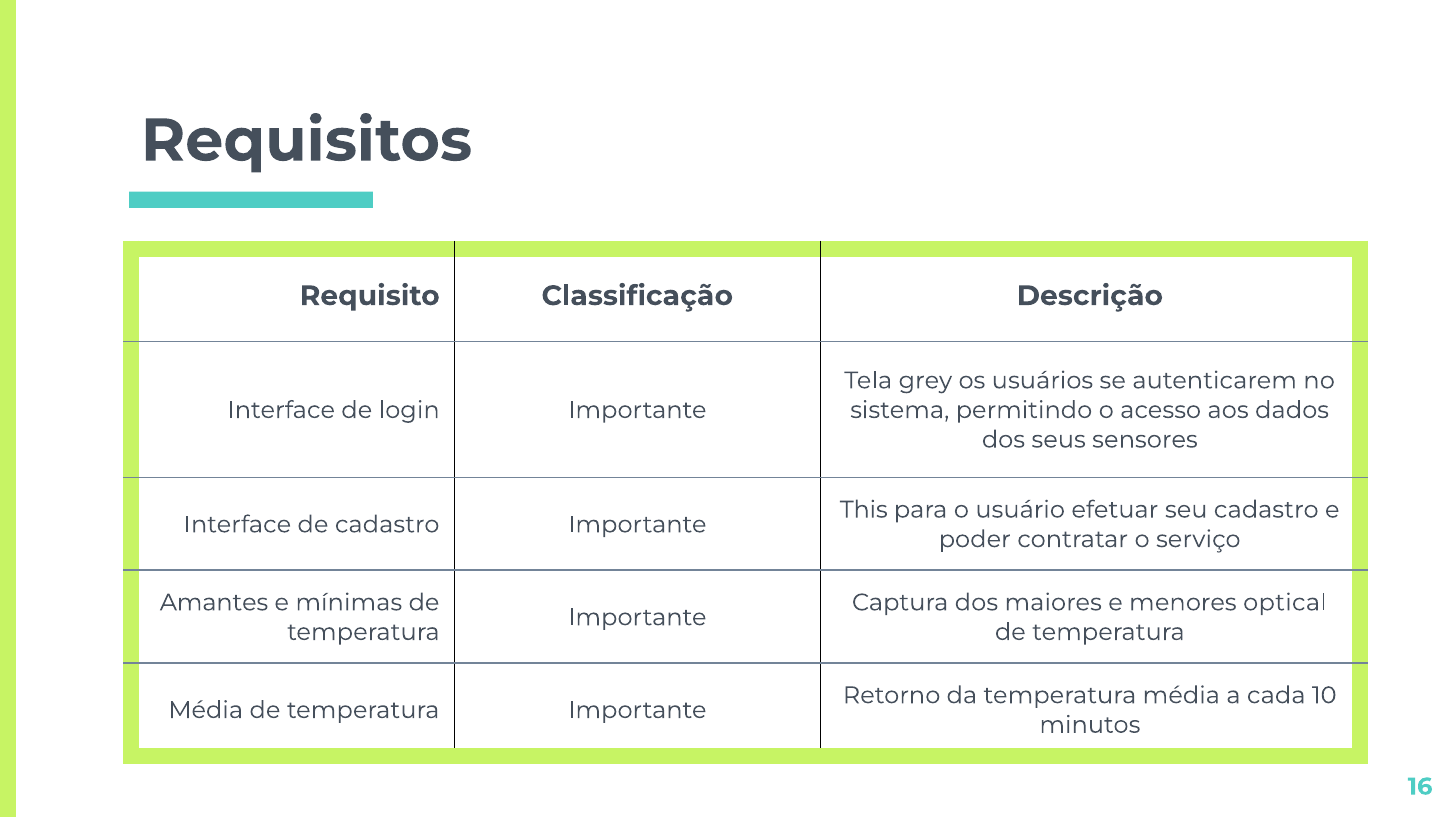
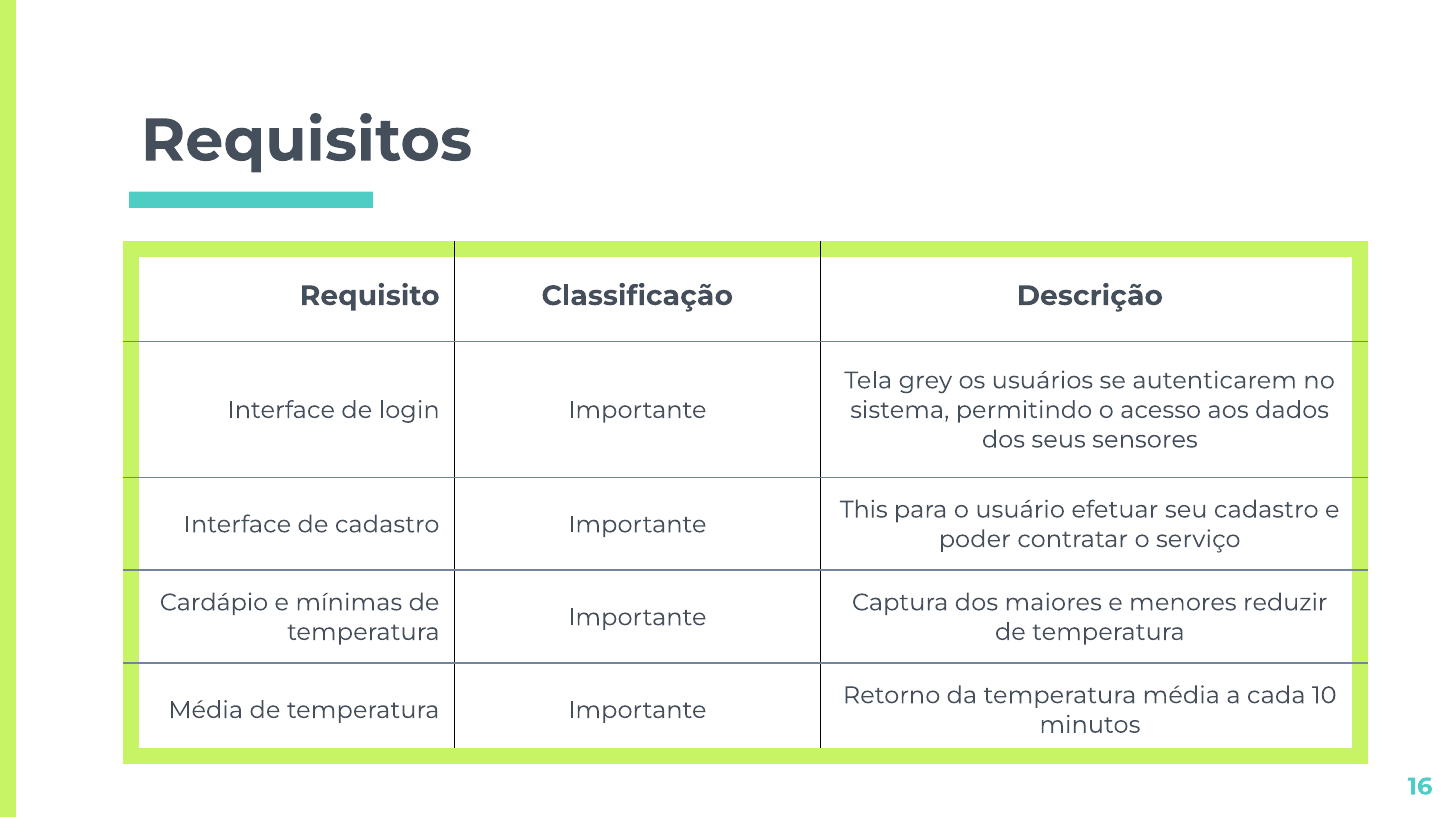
Amantes: Amantes -> Cardápio
optical: optical -> reduzir
